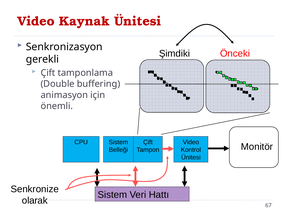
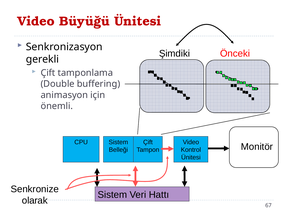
Kaynak: Kaynak -> Büyüğü
